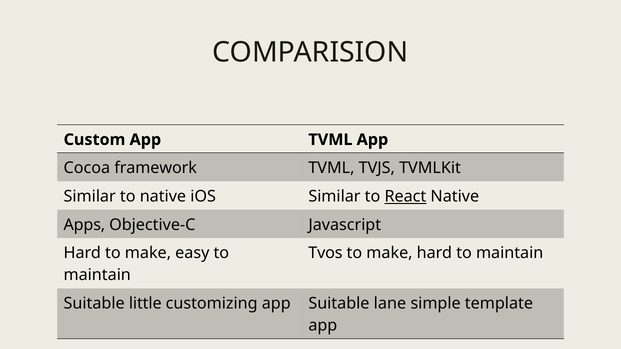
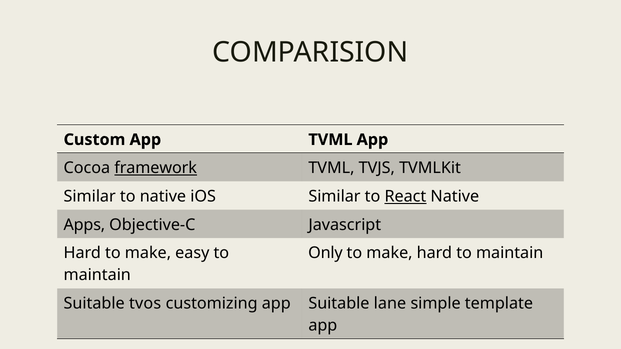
framework underline: none -> present
Tvos: Tvos -> Only
little: little -> tvos
